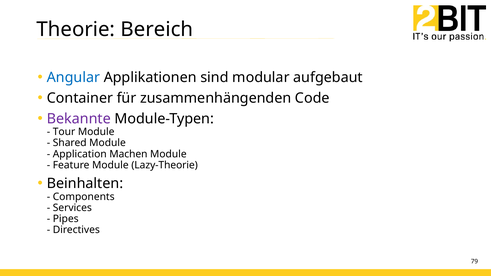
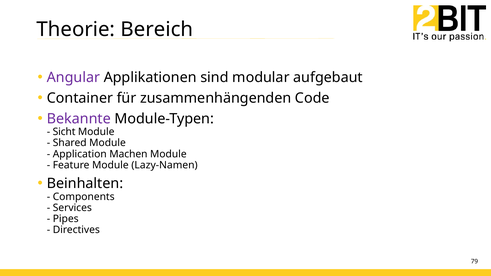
Angular colour: blue -> purple
Tour: Tour -> Sicht
Lazy-Theorie: Lazy-Theorie -> Lazy-Namen
